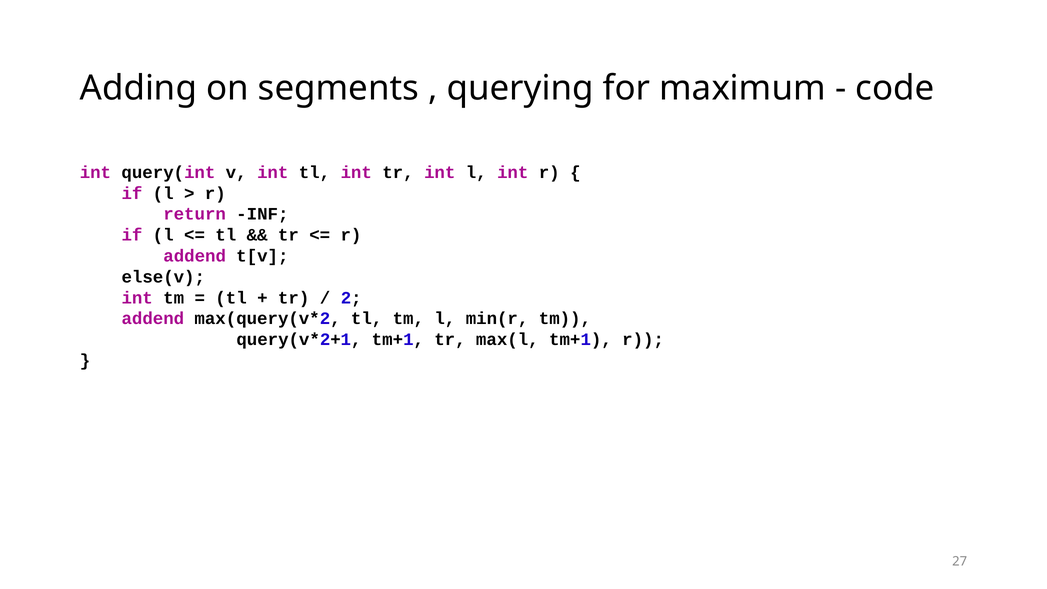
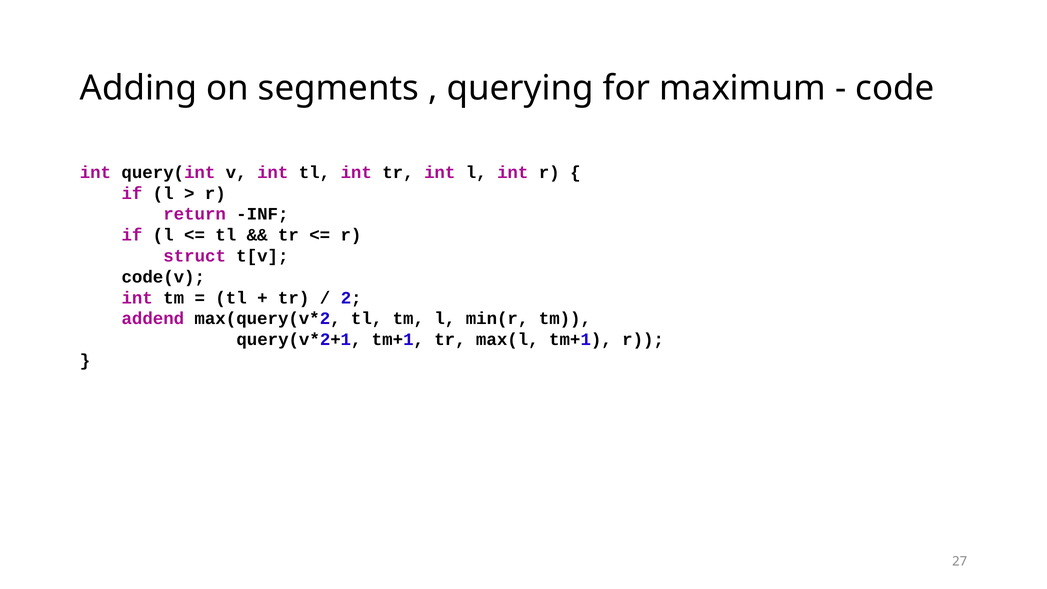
addend at (195, 256): addend -> struct
else(v: else(v -> code(v
